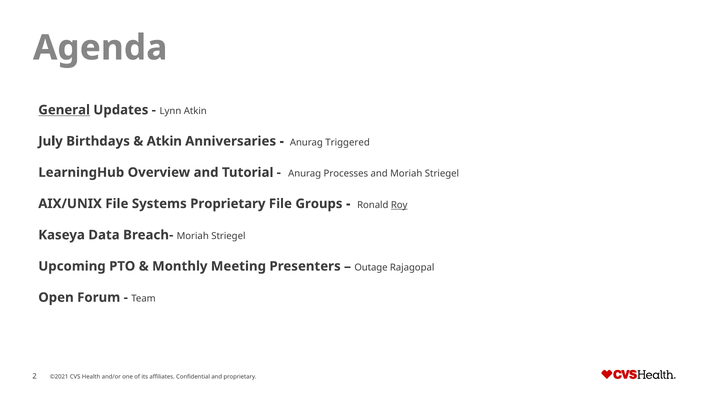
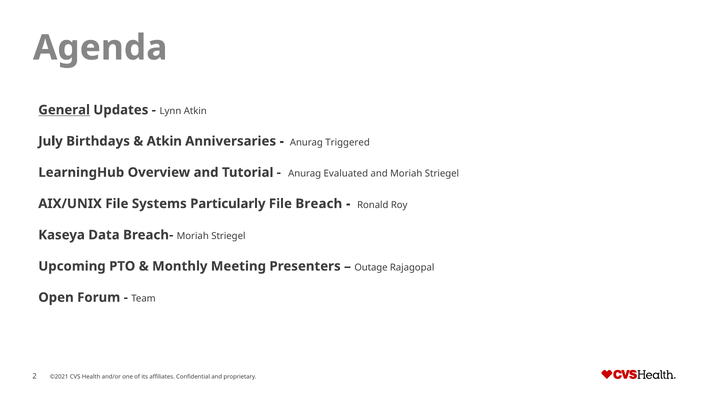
Processes: Processes -> Evaluated
Systems Proprietary: Proprietary -> Particularly
Groups: Groups -> Breach
Roy underline: present -> none
